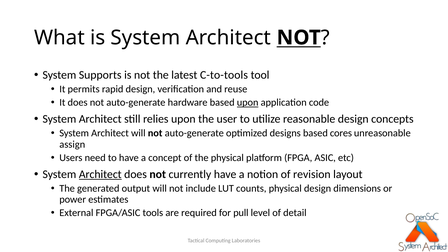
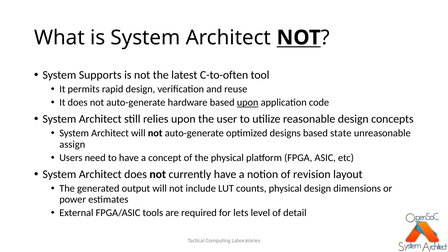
C-to-tools: C-to-tools -> C-to-often
cores: cores -> state
Architect at (100, 174) underline: present -> none
pull: pull -> lets
